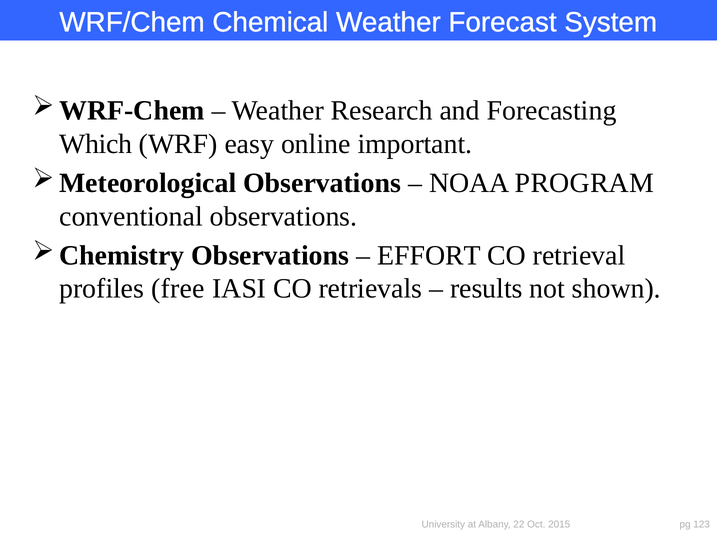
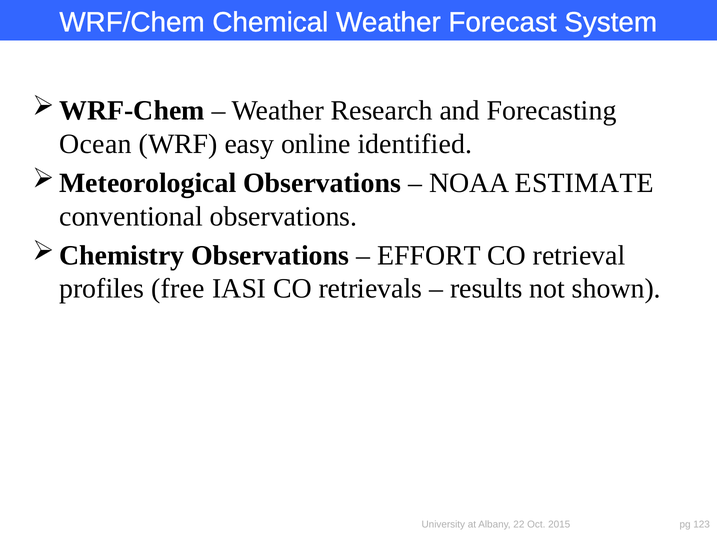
Which: Which -> Ocean
important: important -> identified
PROGRAM: PROGRAM -> ESTIMATE
